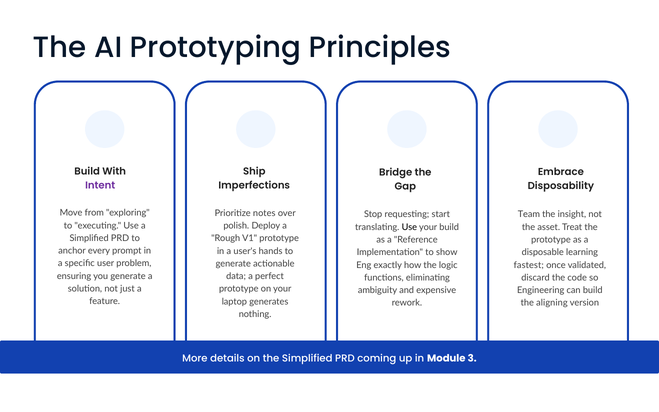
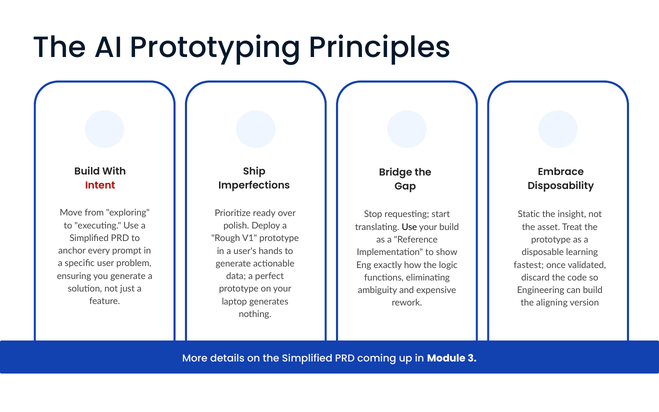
Intent colour: purple -> red
notes: notes -> ready
Team: Team -> Static
